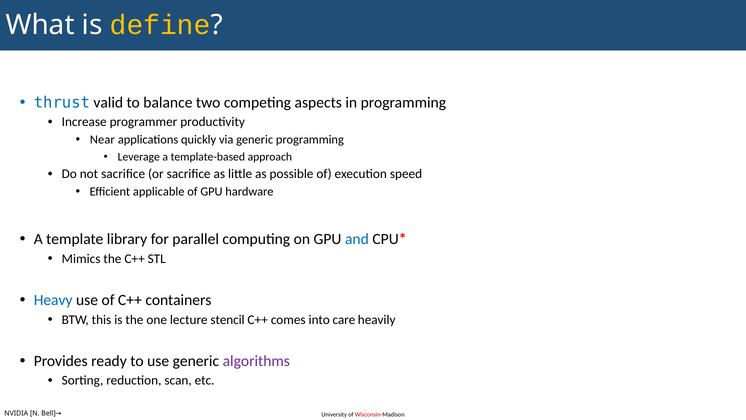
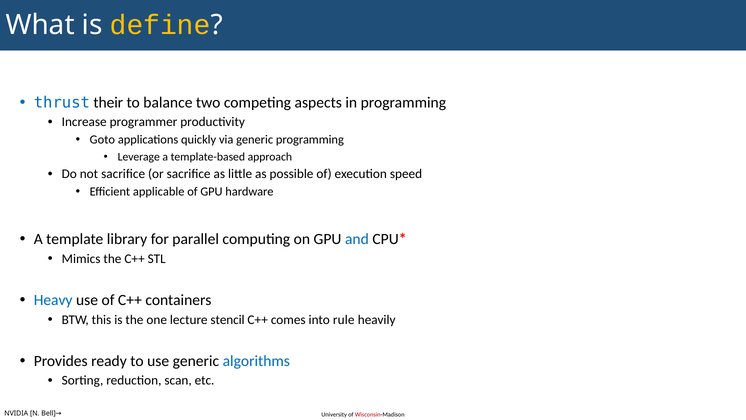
valid: valid -> their
Near: Near -> Goto
care: care -> rule
algorithms colour: purple -> blue
